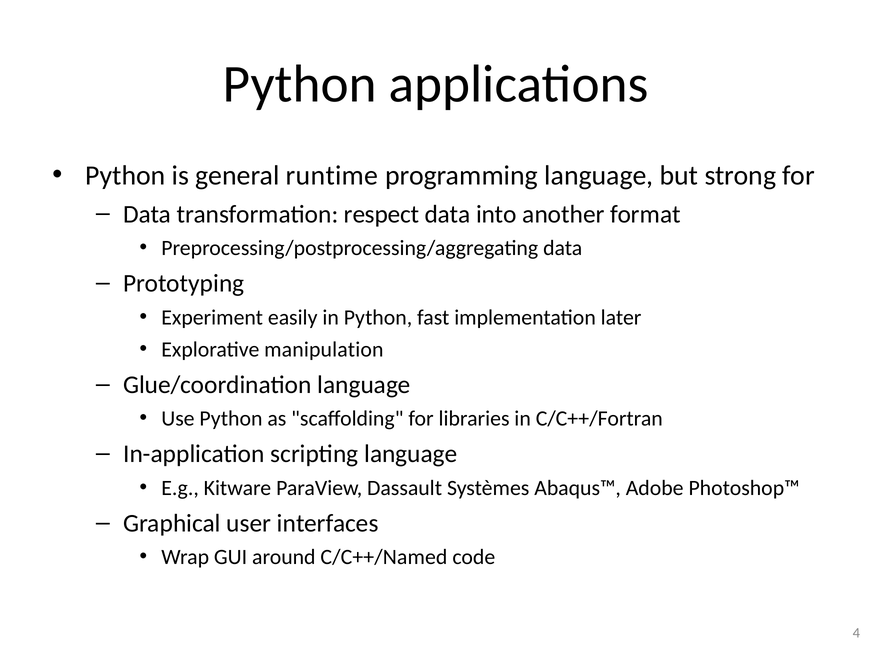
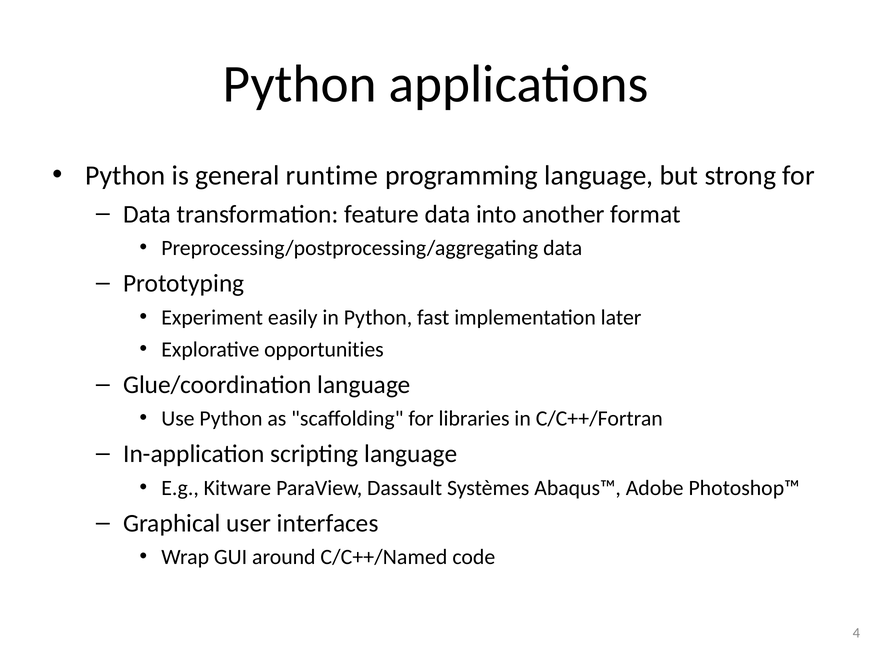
respect: respect -> feature
manipulation: manipulation -> opportunities
